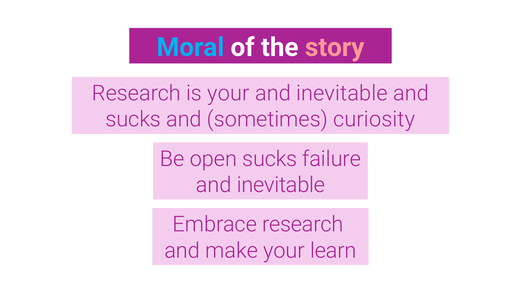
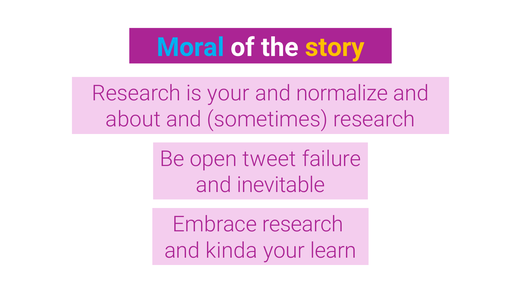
story colour: pink -> yellow
inevitable at (342, 93): inevitable -> normalize
sucks at (133, 119): sucks -> about
sometimes curiosity: curiosity -> research
open sucks: sucks -> tweet
make: make -> kinda
